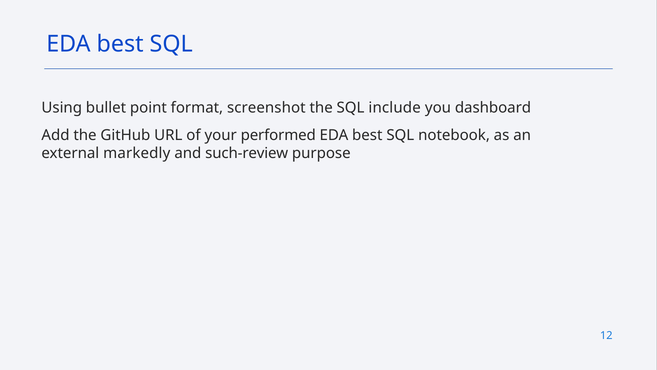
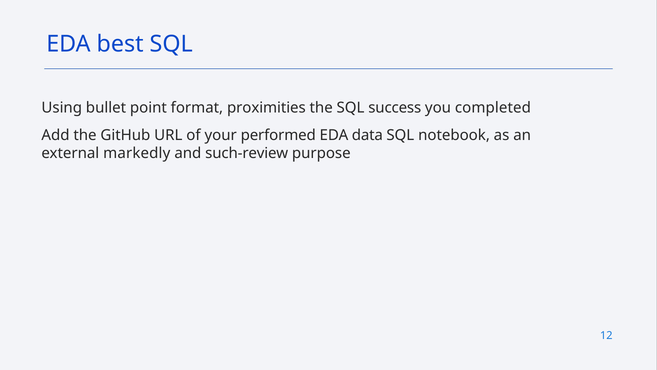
screenshot: screenshot -> proximities
include: include -> success
dashboard: dashboard -> completed
best at (367, 135): best -> data
